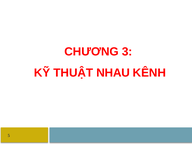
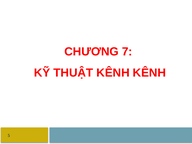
3: 3 -> 7
THUẬT NHAU: NHAU -> KÊNH
